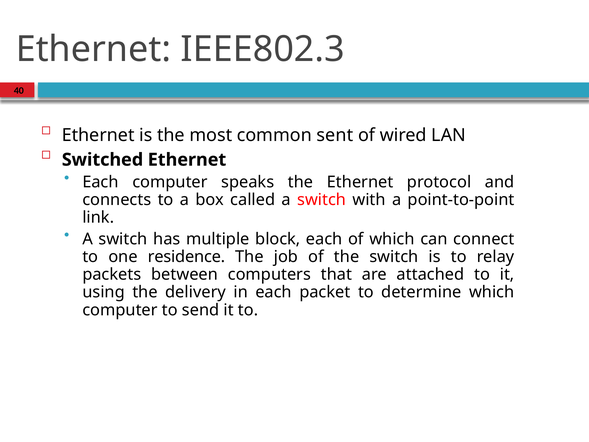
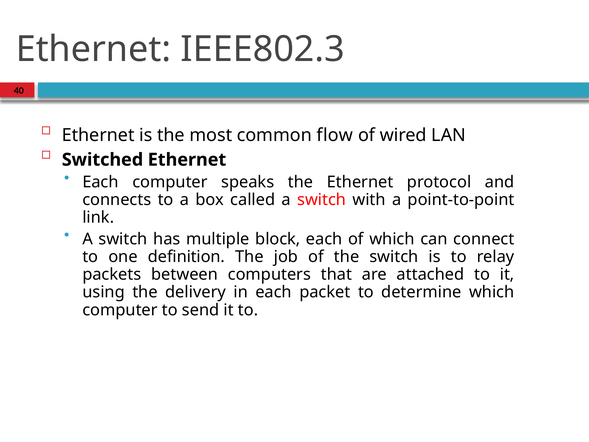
sent: sent -> flow
residence: residence -> definition
